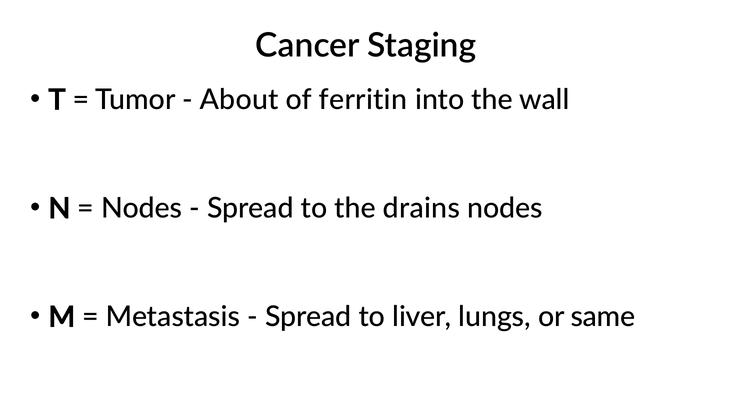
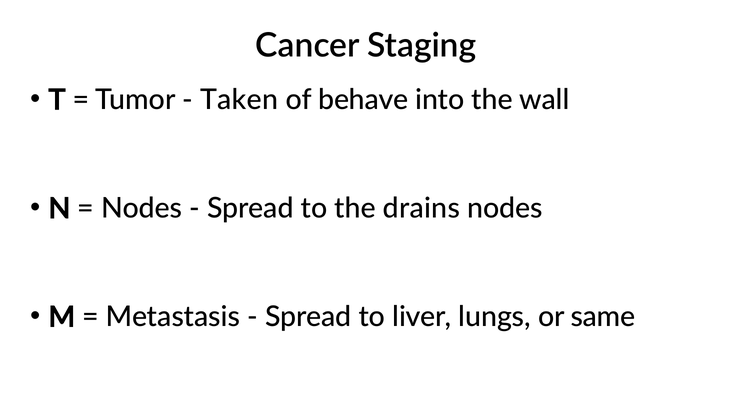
About: About -> Taken
ferritin: ferritin -> behave
